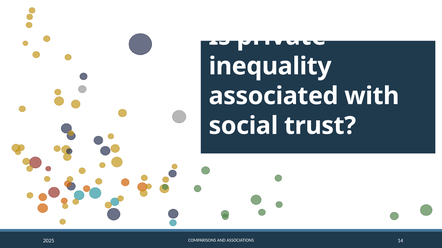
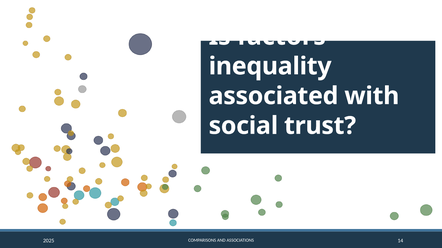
private: private -> factors
